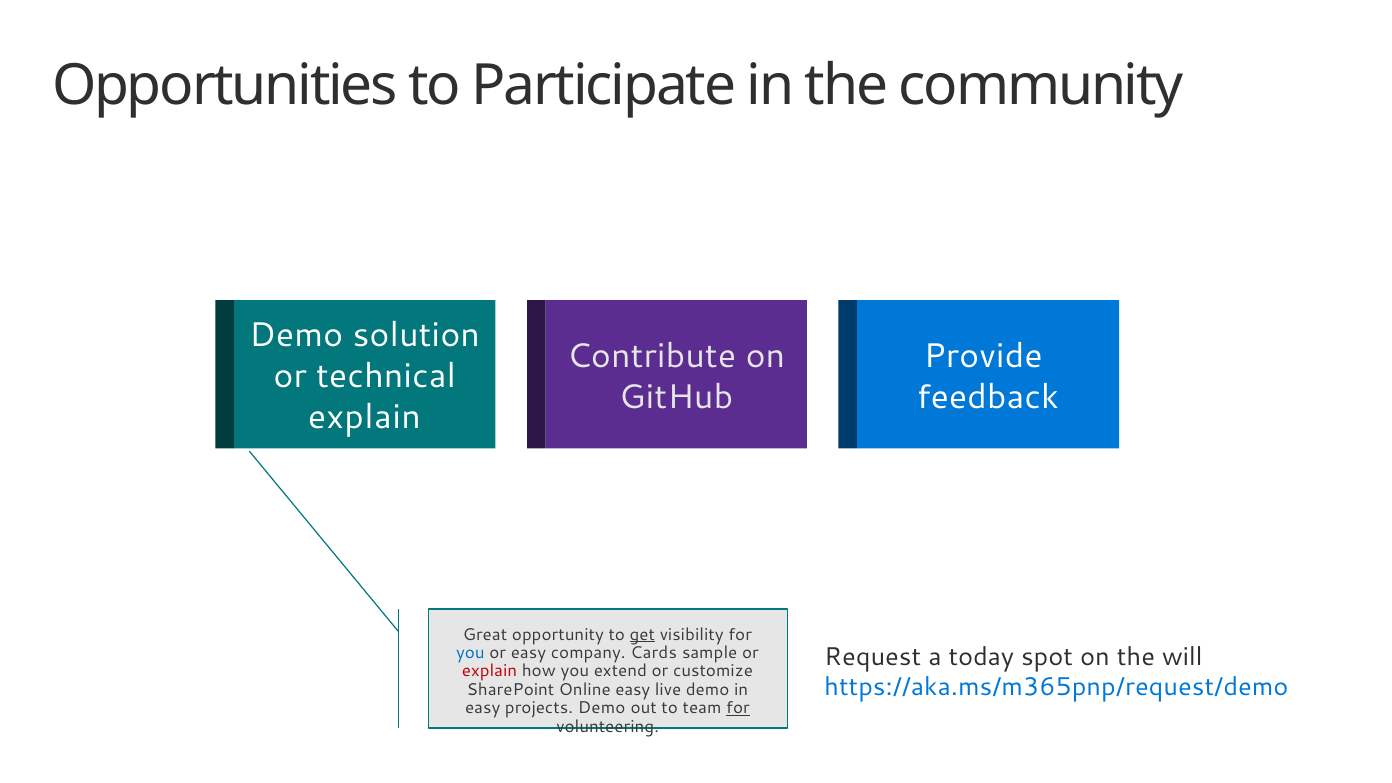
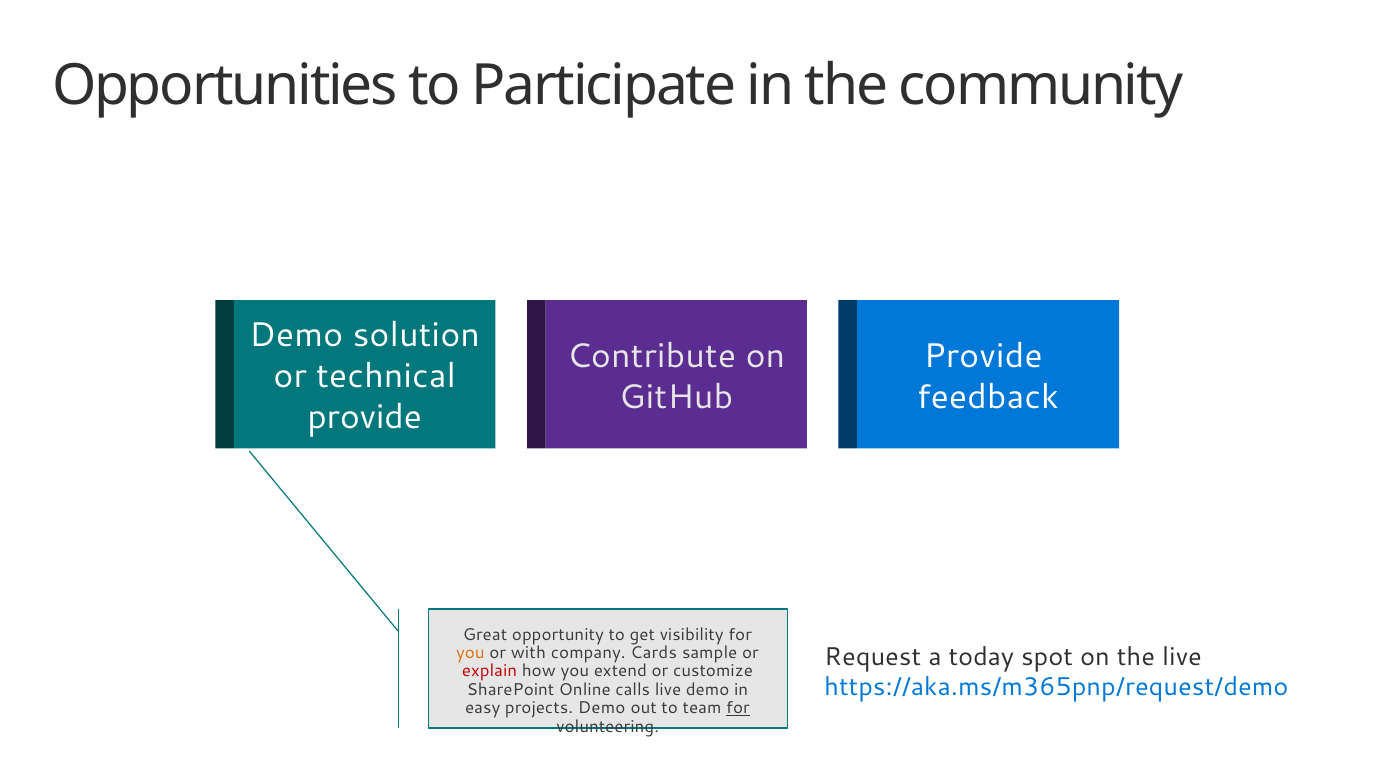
explain at (364, 418): explain -> provide
get underline: present -> none
you at (470, 653) colour: blue -> orange
or easy: easy -> with
the will: will -> live
Online easy: easy -> calls
